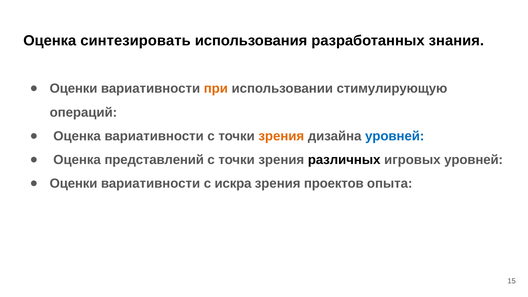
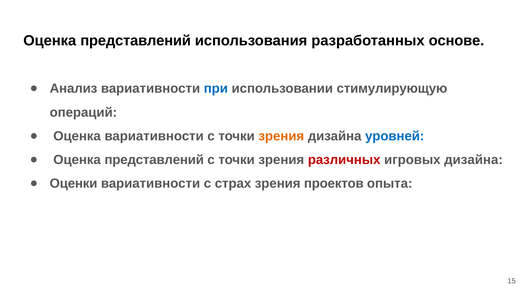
синтезировать at (135, 41): синтезировать -> представлений
знания: знания -> основе
Оценки at (74, 89): Оценки -> Анализ
при colour: orange -> blue
различных colour: black -> red
игровых уровней: уровней -> дизайна
искра: искра -> страх
